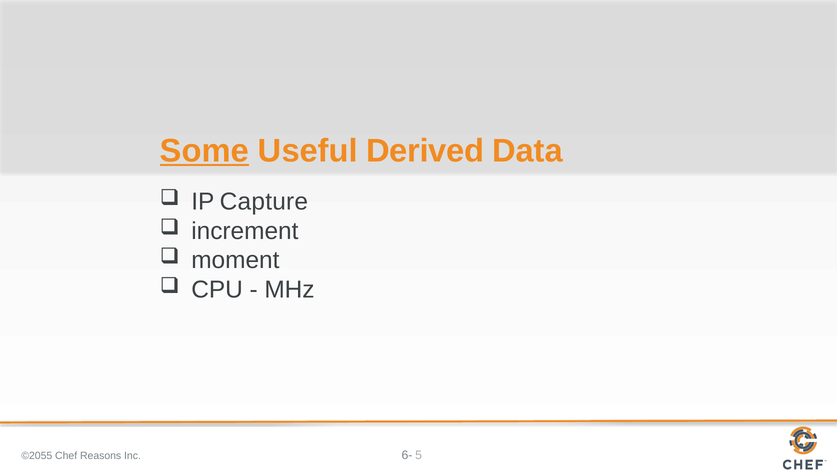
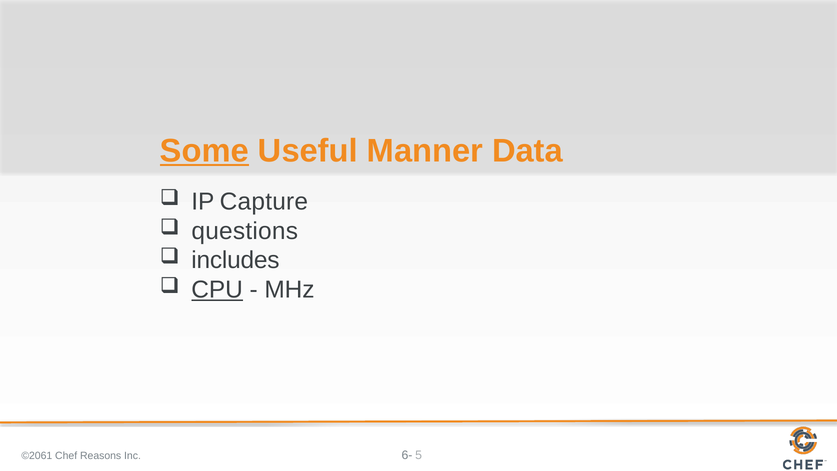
Derived: Derived -> Manner
increment: increment -> questions
moment: moment -> includes
CPU underline: none -> present
©2055: ©2055 -> ©2061
